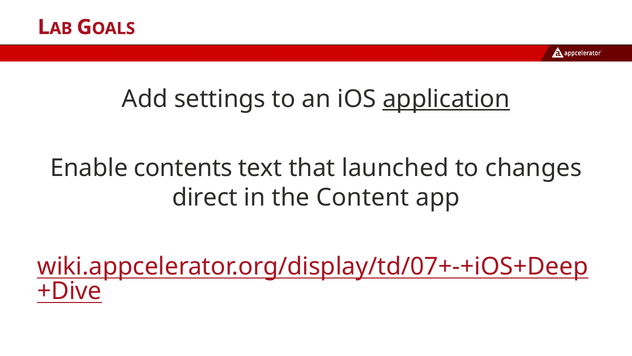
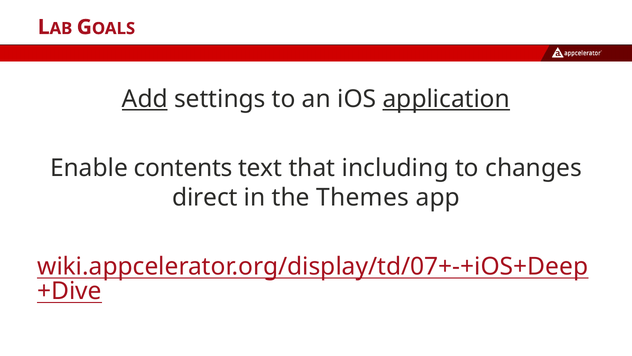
Add underline: none -> present
launched: launched -> including
Content: Content -> Themes
